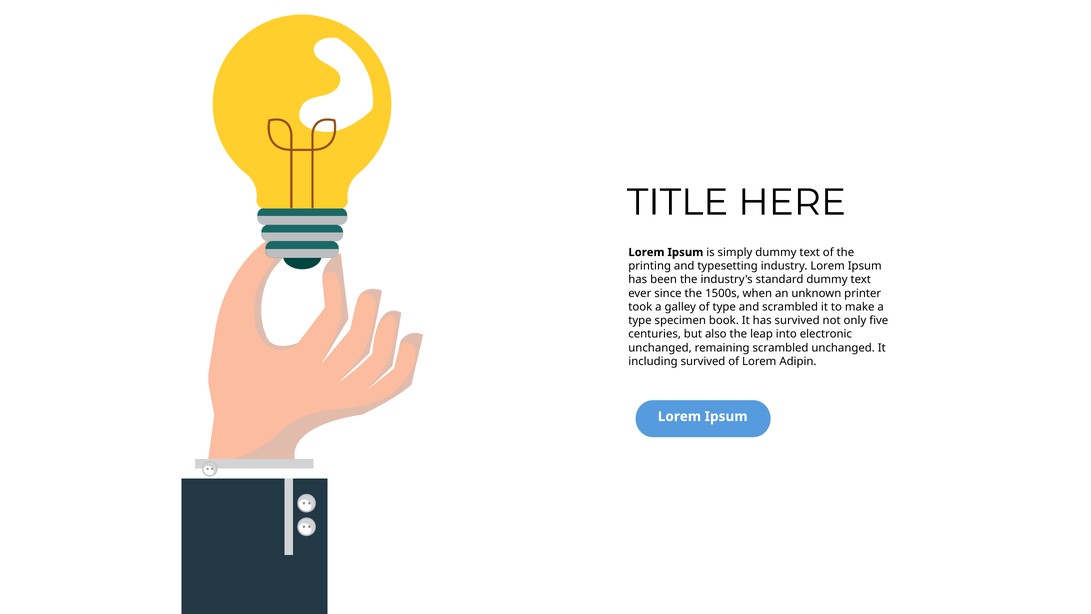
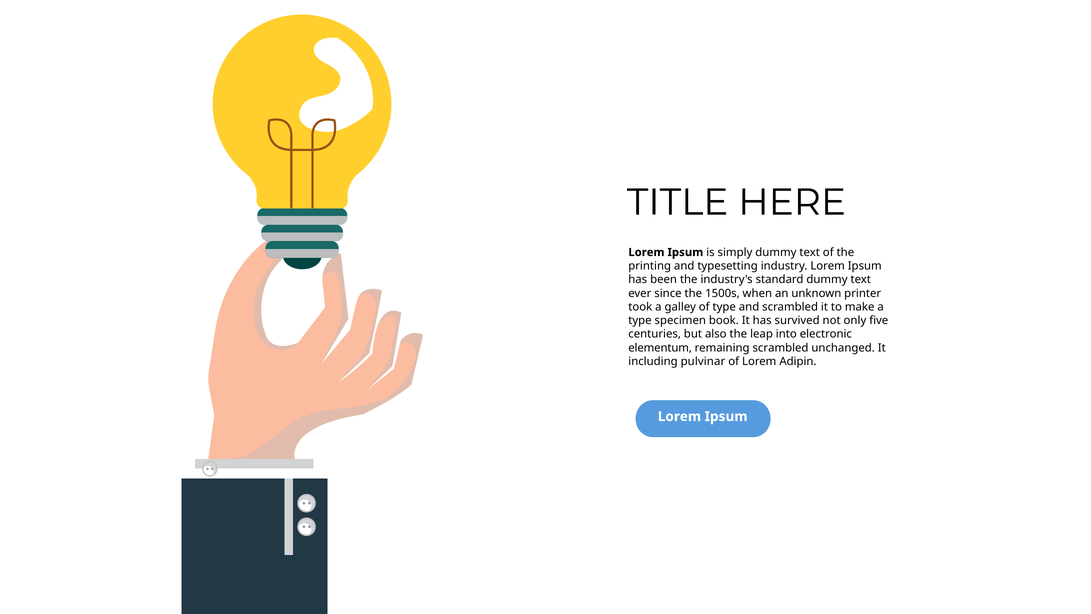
unchanged at (660, 348): unchanged -> elementum
including survived: survived -> pulvinar
